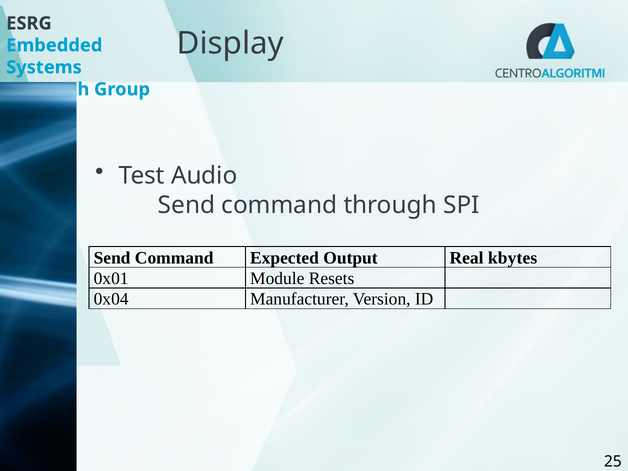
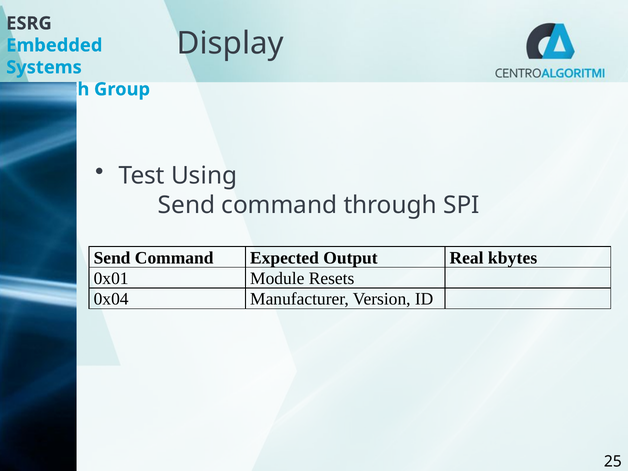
Audio: Audio -> Using
